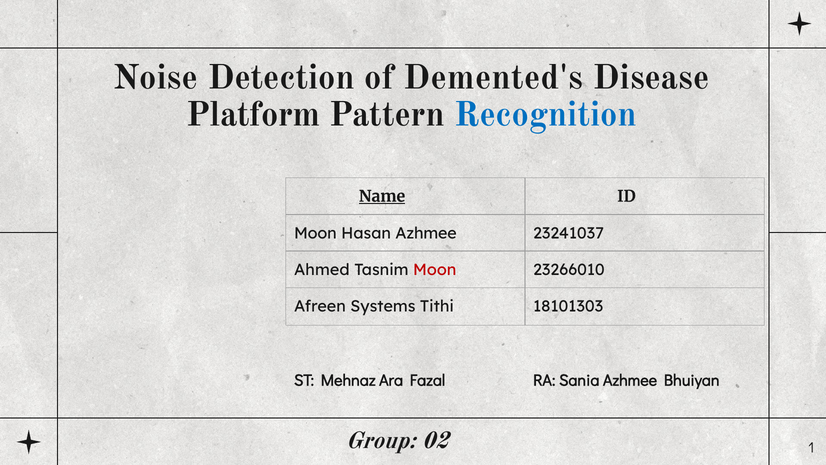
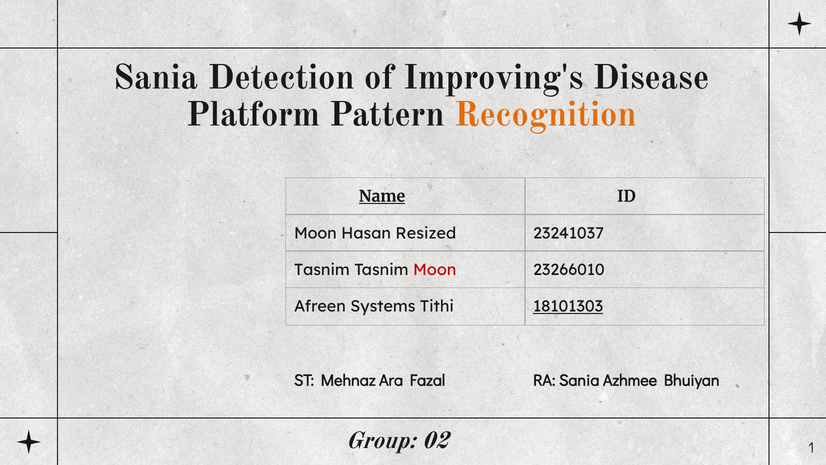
Noise at (156, 77): Noise -> Sania
Demented's: Demented's -> Improving's
Recognition colour: blue -> orange
Hasan Azhmee: Azhmee -> Resized
Ahmed at (322, 270): Ahmed -> Tasnim
18101303 underline: none -> present
